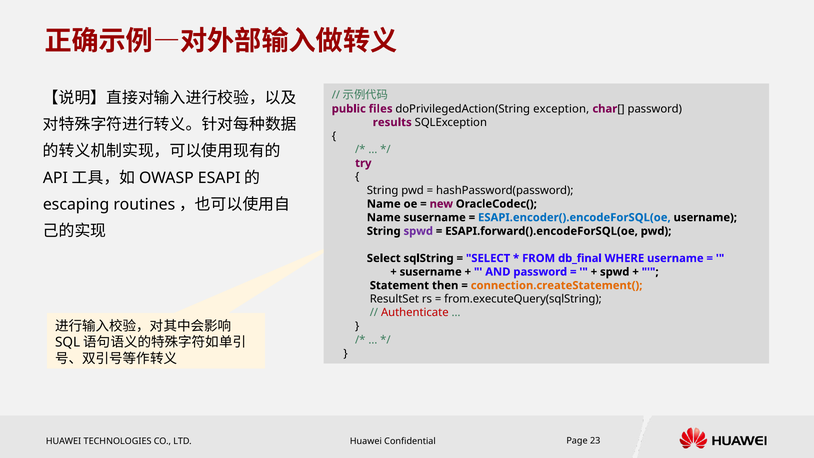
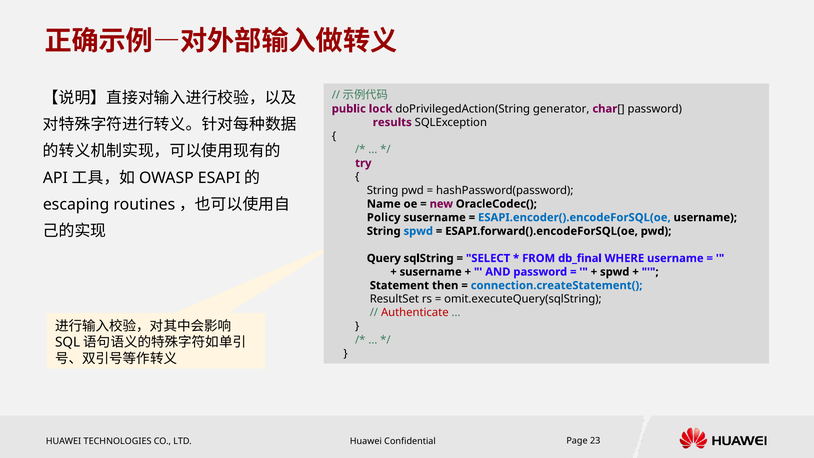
files: files -> lock
exception: exception -> generator
Name at (384, 217): Name -> Policy
spwd at (418, 231) colour: purple -> blue
Select at (384, 258): Select -> Query
connection.createStatement( colour: orange -> blue
from.executeQuery(sqlString: from.executeQuery(sqlString -> omit.executeQuery(sqlString
